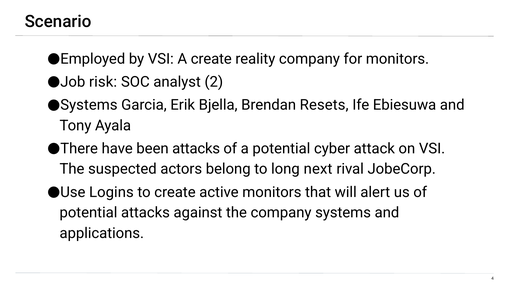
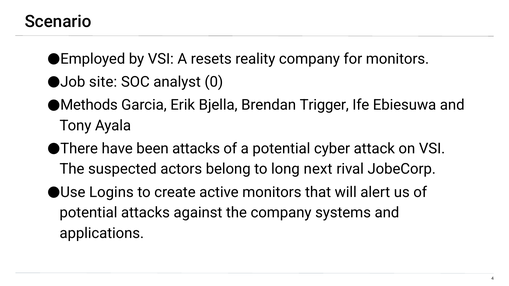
A create: create -> resets
risk: risk -> site
2: 2 -> 0
Systems at (89, 105): Systems -> Methods
Resets: Resets -> Trigger
